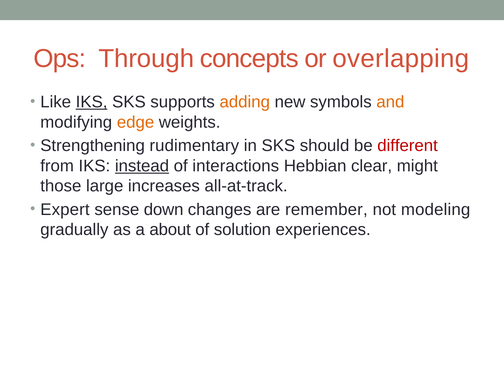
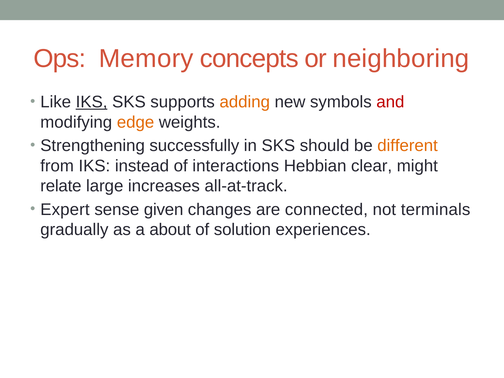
Through: Through -> Memory
overlapping: overlapping -> neighboring
and colour: orange -> red
rudimentary: rudimentary -> successfully
different colour: red -> orange
instead underline: present -> none
those: those -> relate
down: down -> given
remember: remember -> connected
modeling: modeling -> terminals
